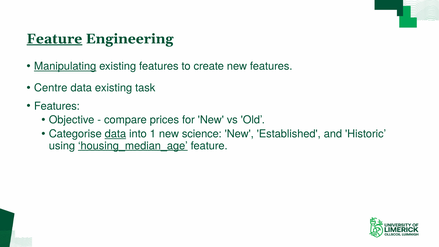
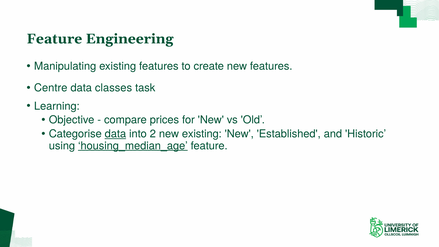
Feature at (54, 39) underline: present -> none
Manipulating underline: present -> none
data existing: existing -> classes
Features at (57, 106): Features -> Learning
1: 1 -> 2
new science: science -> existing
